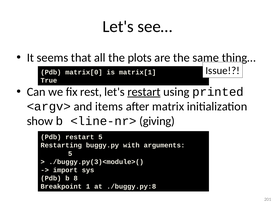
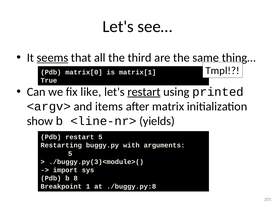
seems underline: none -> present
plots: plots -> third
Issue: Issue -> Tmpl
rest: rest -> like
giving: giving -> yields
